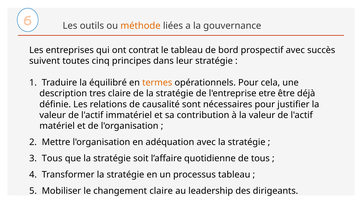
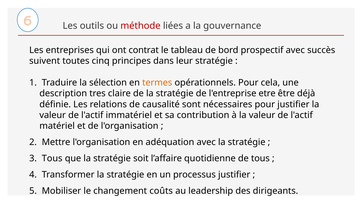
méthode colour: orange -> red
équilibré: équilibré -> sélection
processus tableau: tableau -> justifier
changement claire: claire -> coûts
